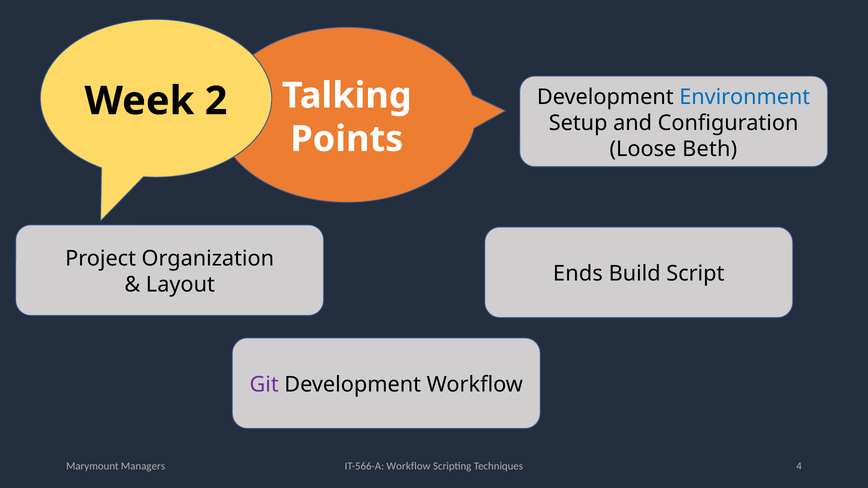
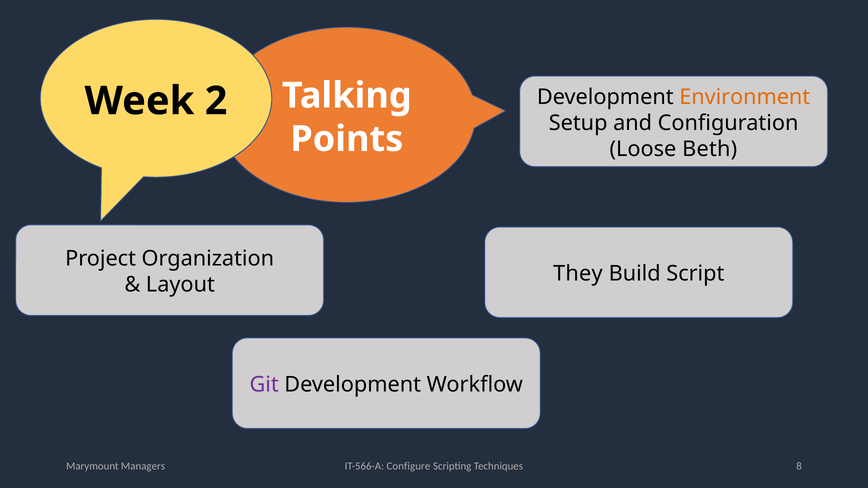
Environment colour: blue -> orange
Ends: Ends -> They
IT-566-A Workflow: Workflow -> Configure
4: 4 -> 8
